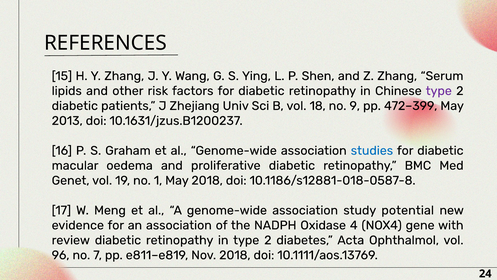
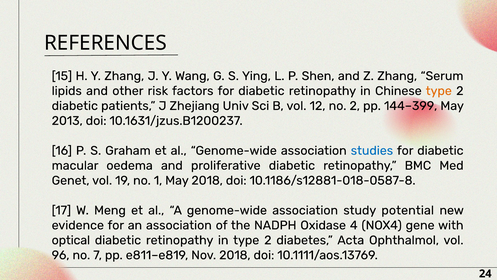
type at (439, 91) colour: purple -> orange
18: 18 -> 12
no 9: 9 -> 2
472–399: 472–399 -> 144–399
review: review -> optical
